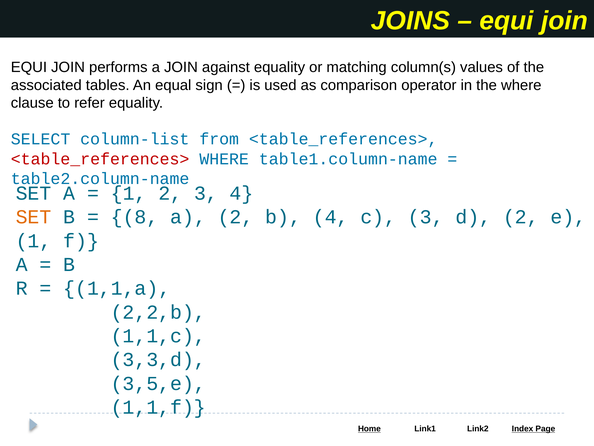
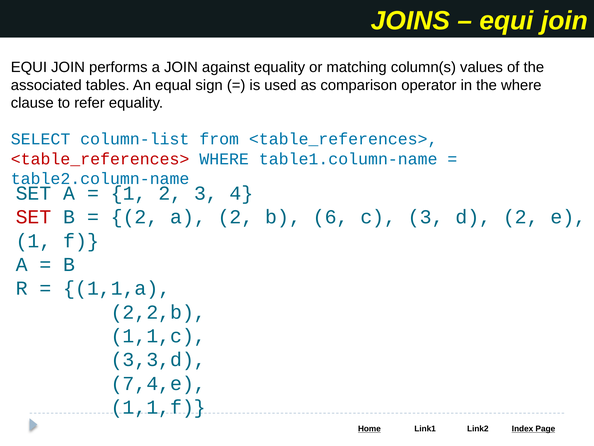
SET at (34, 217) colour: orange -> red
8 at (135, 217): 8 -> 2
b 4: 4 -> 6
3,5,e: 3,5,e -> 7,4,e
